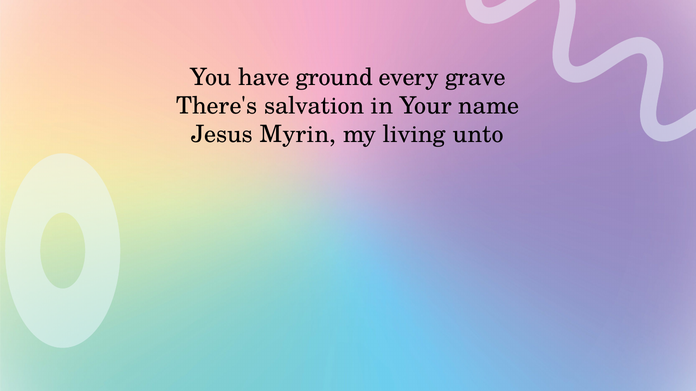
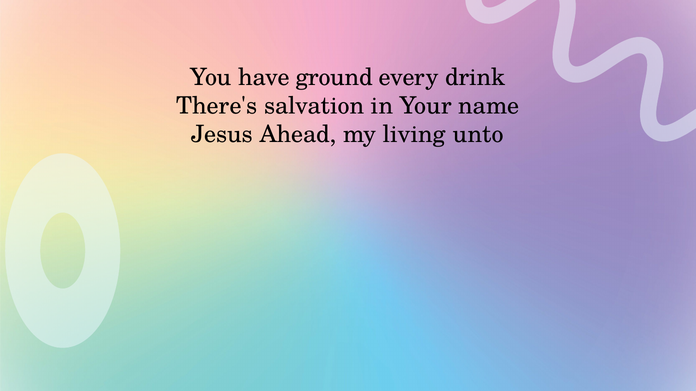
grave: grave -> drink
Myrin: Myrin -> Ahead
